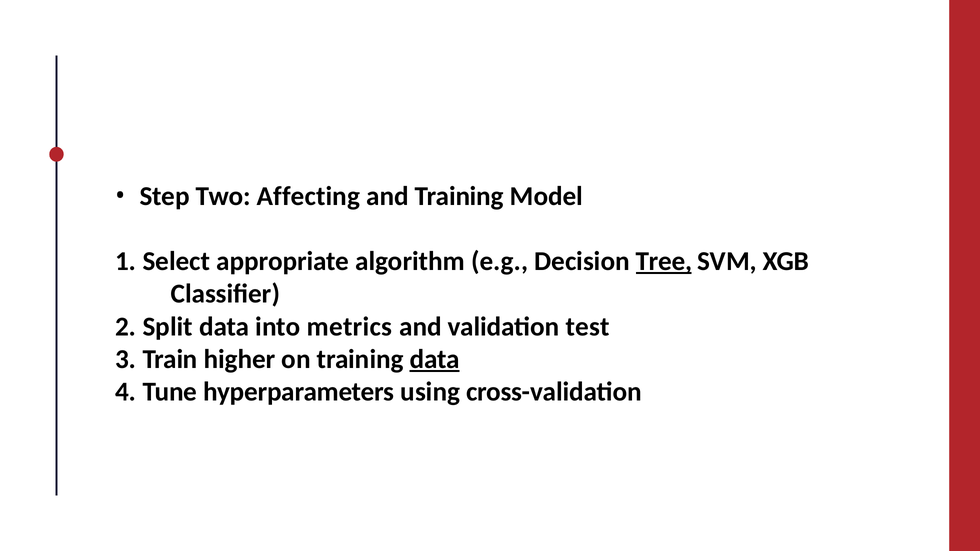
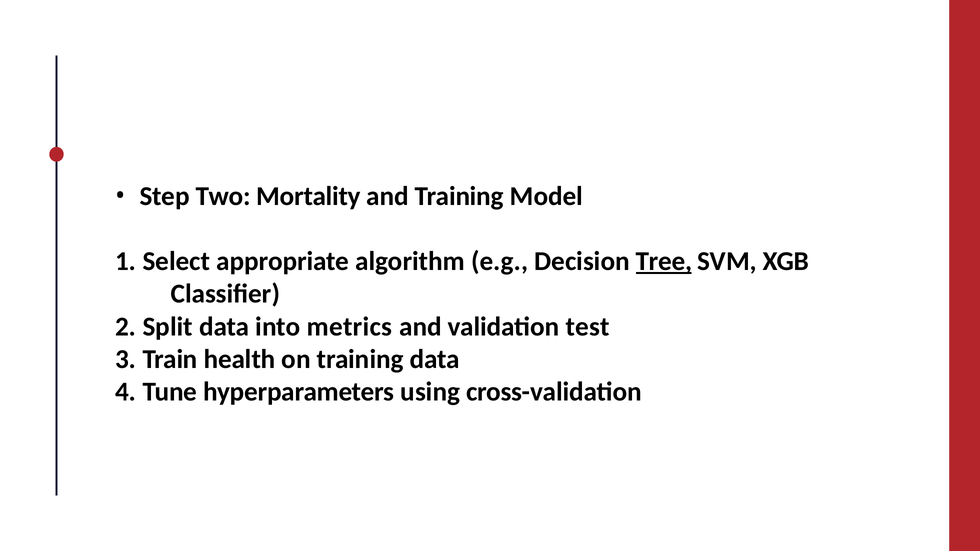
Affecting: Affecting -> Mortality
higher: higher -> health
data at (435, 359) underline: present -> none
